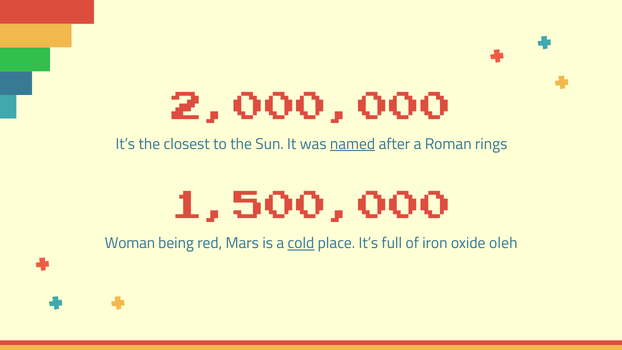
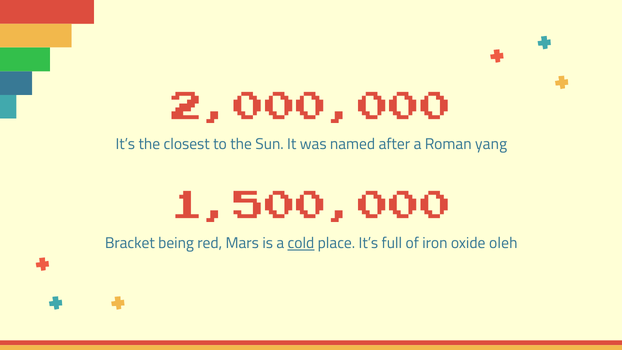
named underline: present -> none
rings: rings -> yang
Woman: Woman -> Bracket
